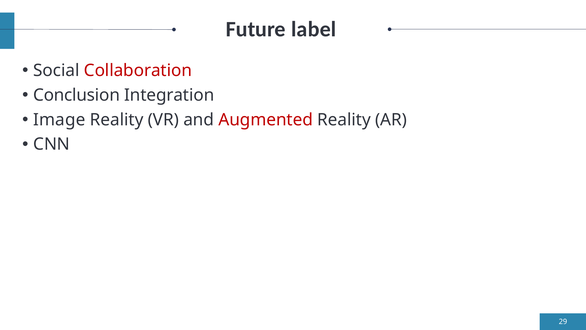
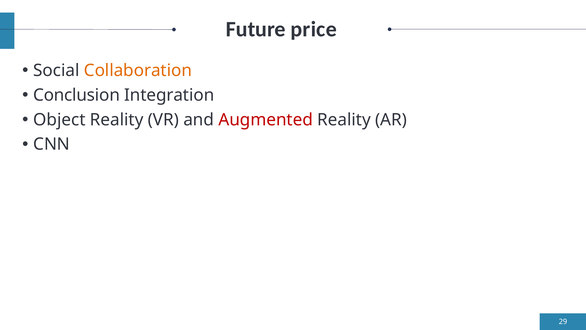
label: label -> price
Collaboration colour: red -> orange
Image: Image -> Object
